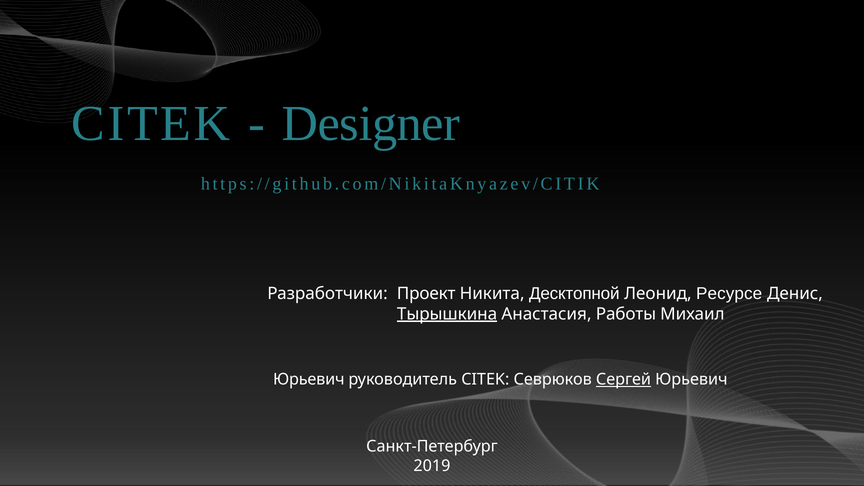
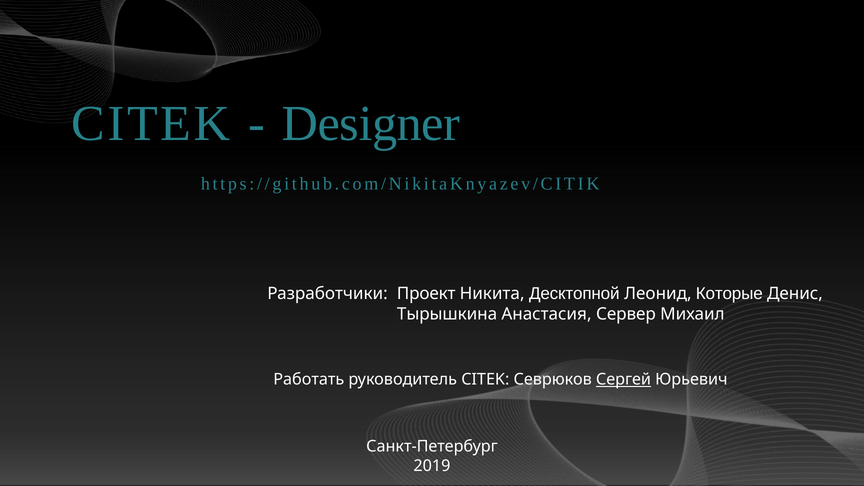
Ресурсе: Ресурсе -> Которые
Тырышкина underline: present -> none
Работы: Работы -> Сервер
Юрьевич at (309, 380): Юрьевич -> Работать
